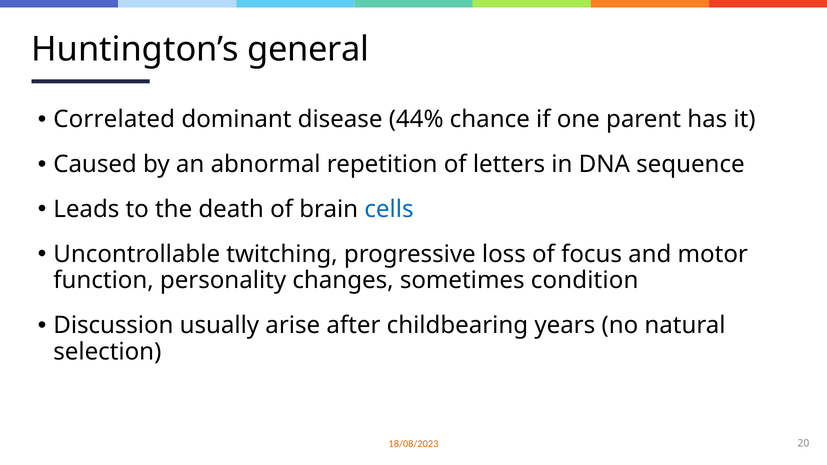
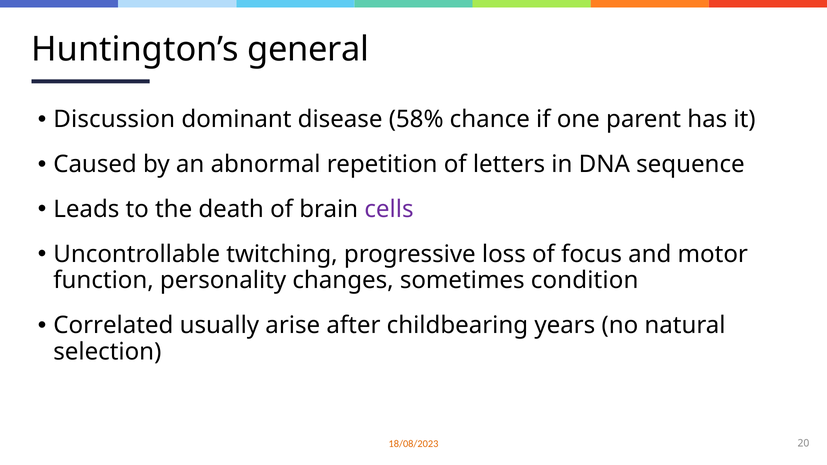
Correlated: Correlated -> Discussion
44%: 44% -> 58%
cells colour: blue -> purple
Discussion: Discussion -> Correlated
